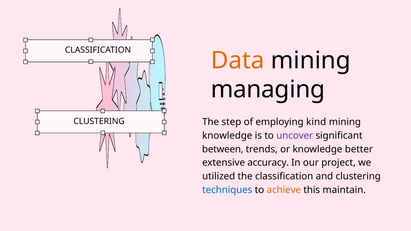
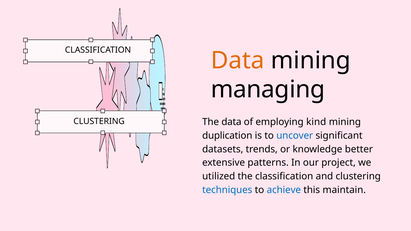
The step: step -> data
knowledge at (227, 136): knowledge -> duplication
uncover colour: purple -> blue
between: between -> datasets
accuracy: accuracy -> patterns
achieve colour: orange -> blue
